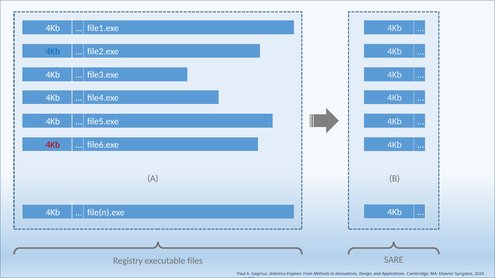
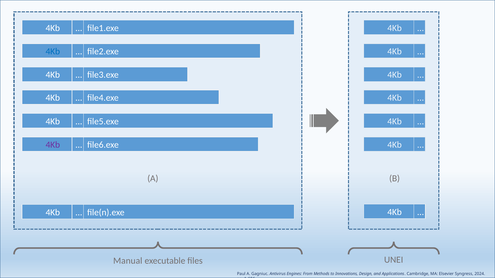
4Kb at (53, 145) colour: red -> purple
Registry: Registry -> Manual
SARE: SARE -> UNEI
